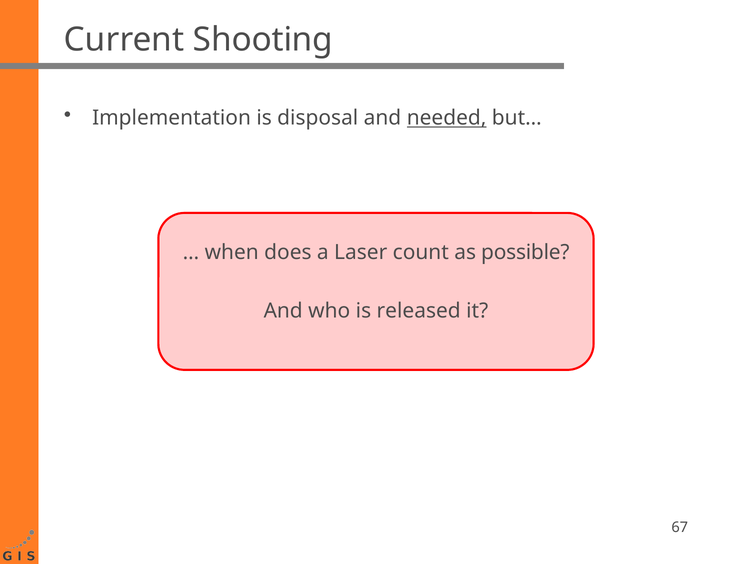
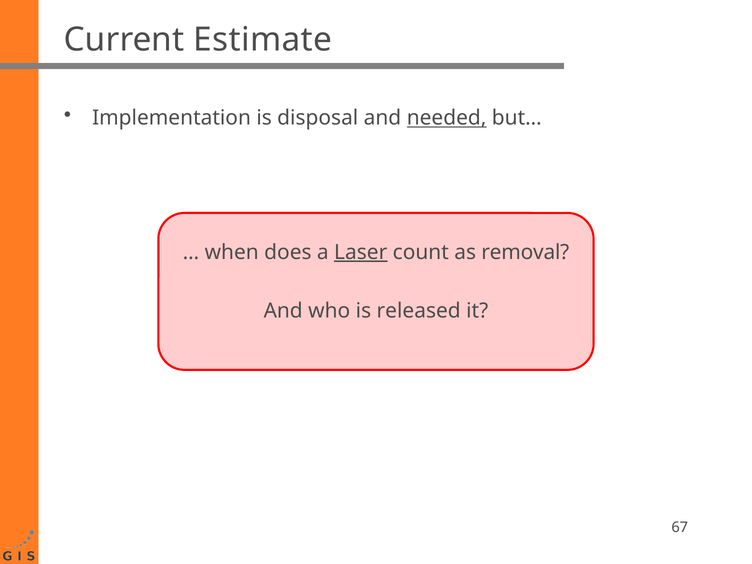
Shooting: Shooting -> Estimate
Laser underline: none -> present
possible: possible -> removal
